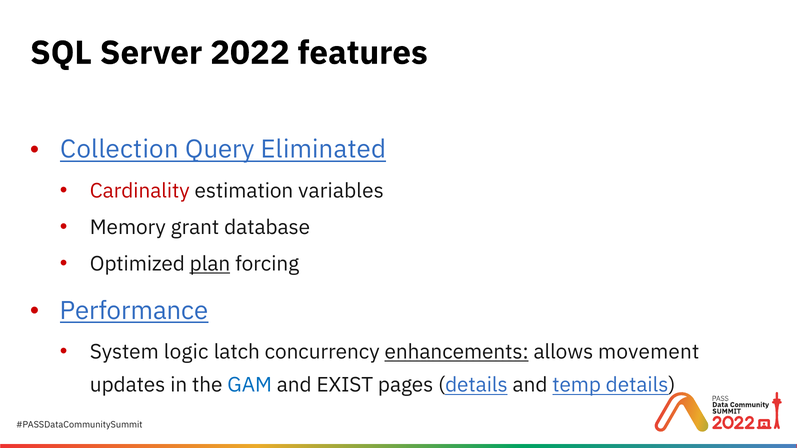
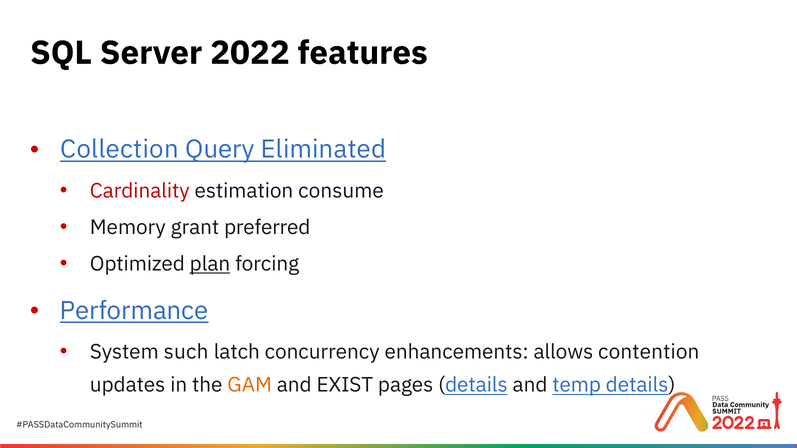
variables: variables -> consume
database: database -> preferred
logic: logic -> such
enhancements underline: present -> none
movement: movement -> contention
GAM colour: blue -> orange
